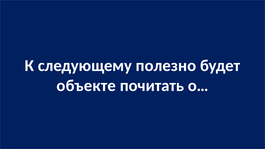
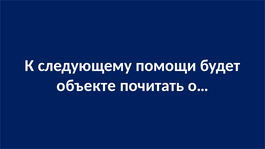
полезно: полезно -> помощи
